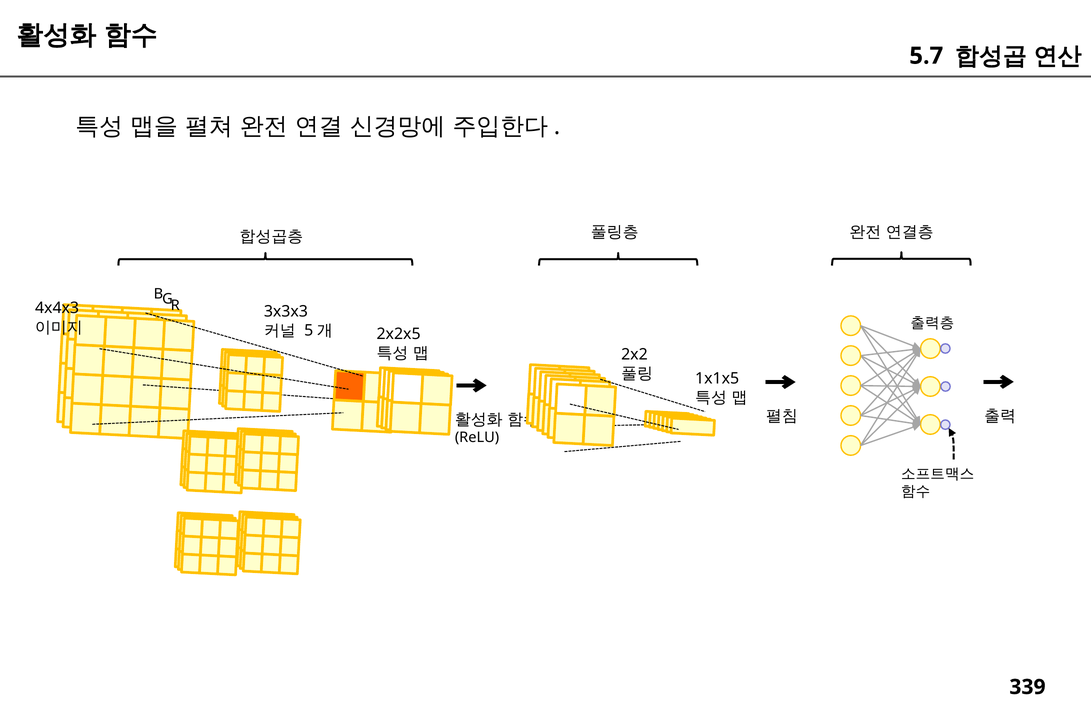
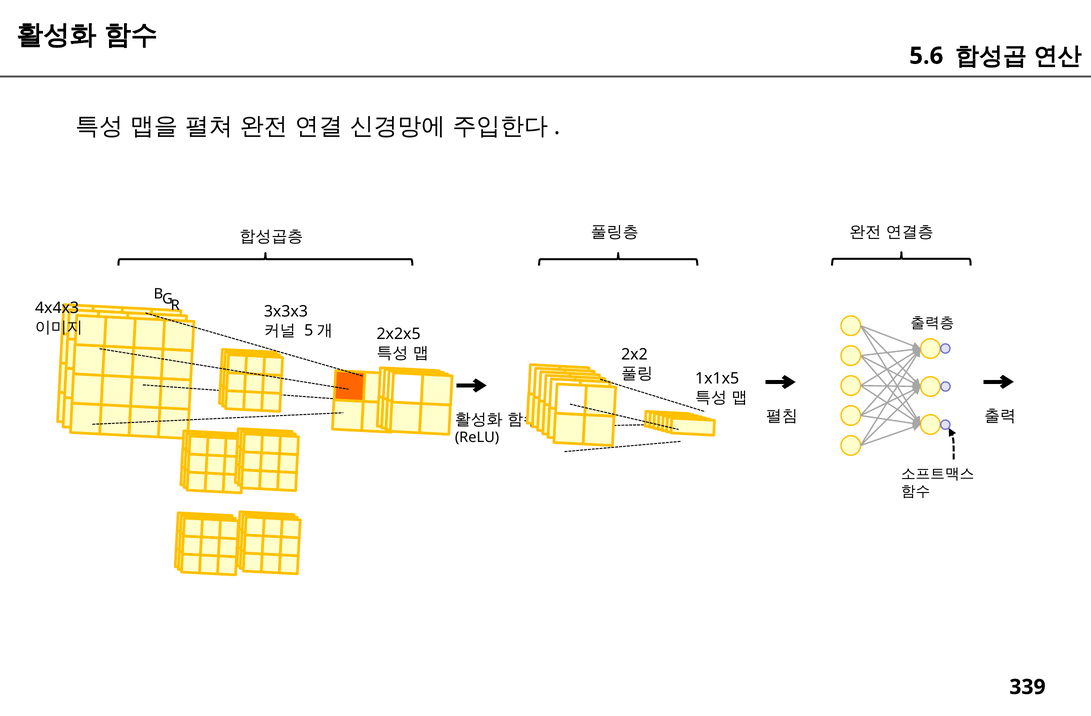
5.7: 5.7 -> 5.6
